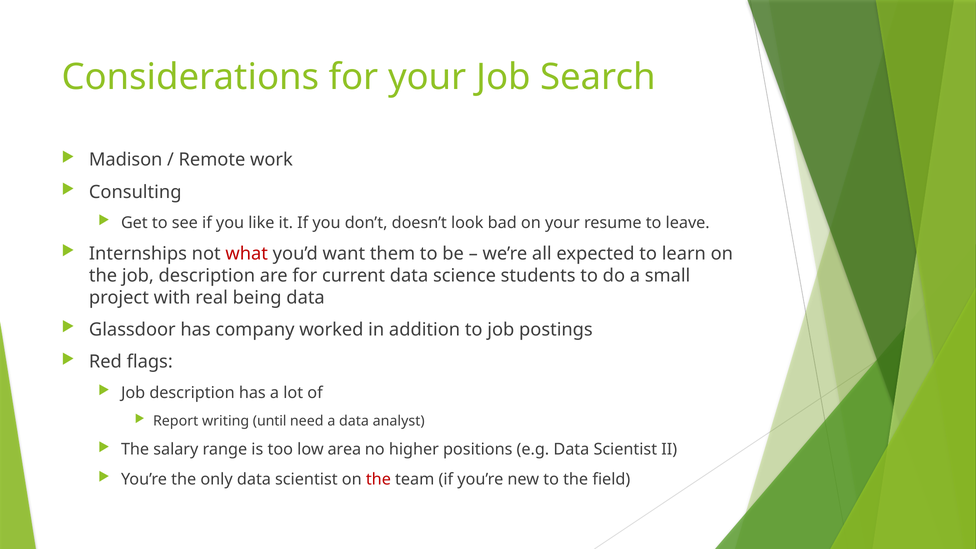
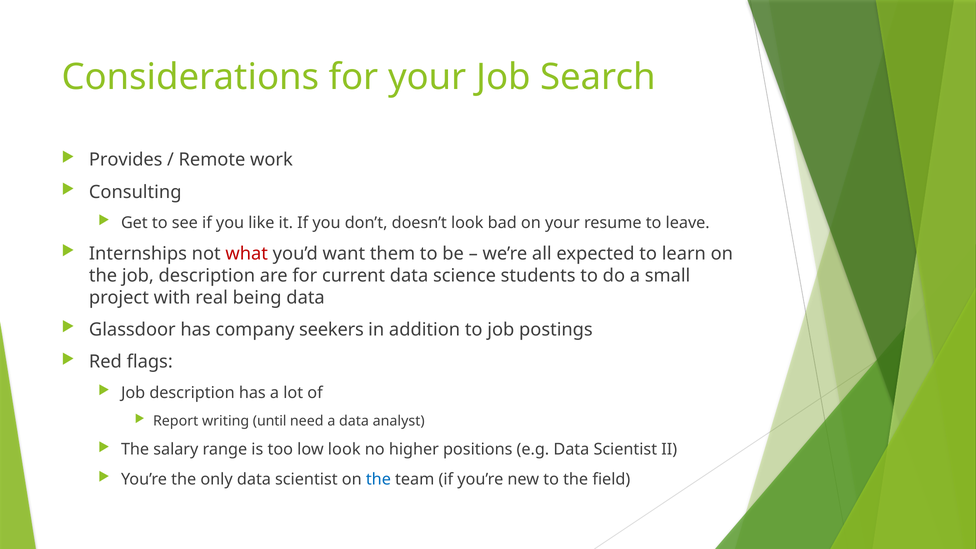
Madison: Madison -> Provides
worked: worked -> seekers
low area: area -> look
the at (378, 479) colour: red -> blue
